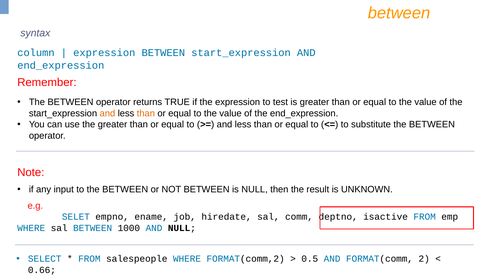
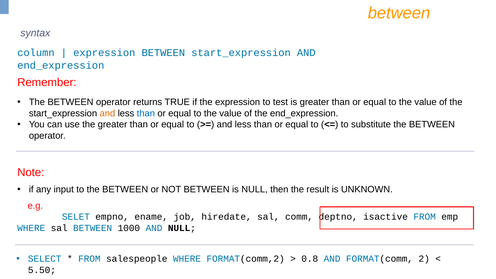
than at (146, 113) colour: orange -> blue
0.5: 0.5 -> 0.8
0.66: 0.66 -> 5.50
